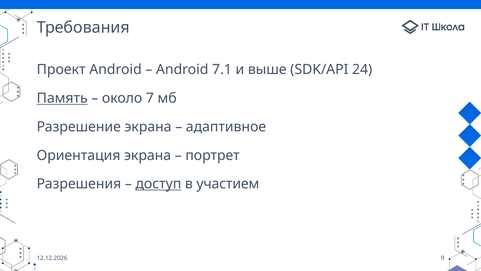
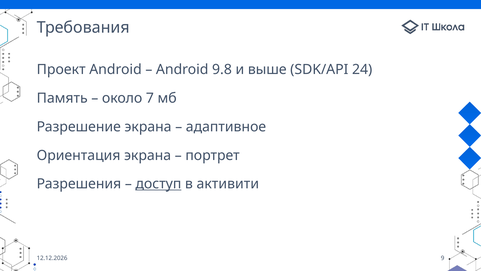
7.1: 7.1 -> 9.8
Память underline: present -> none
участием: участием -> активити
